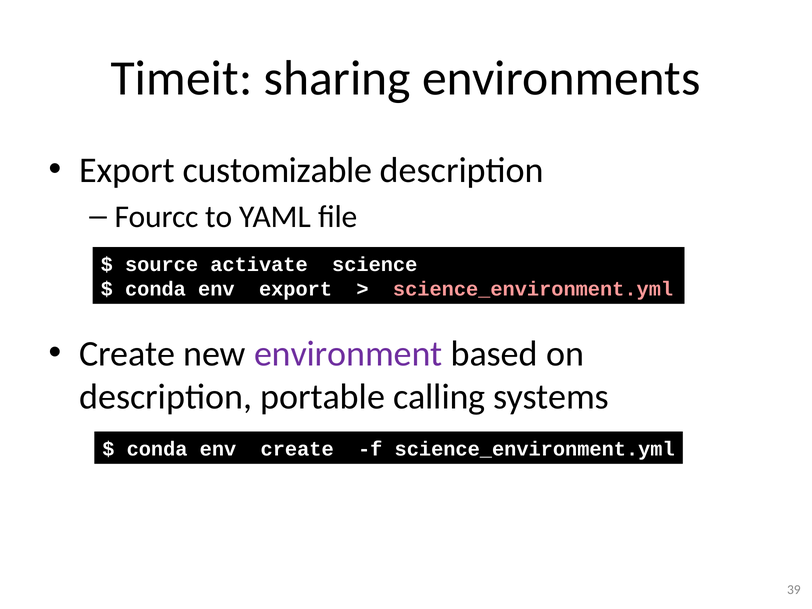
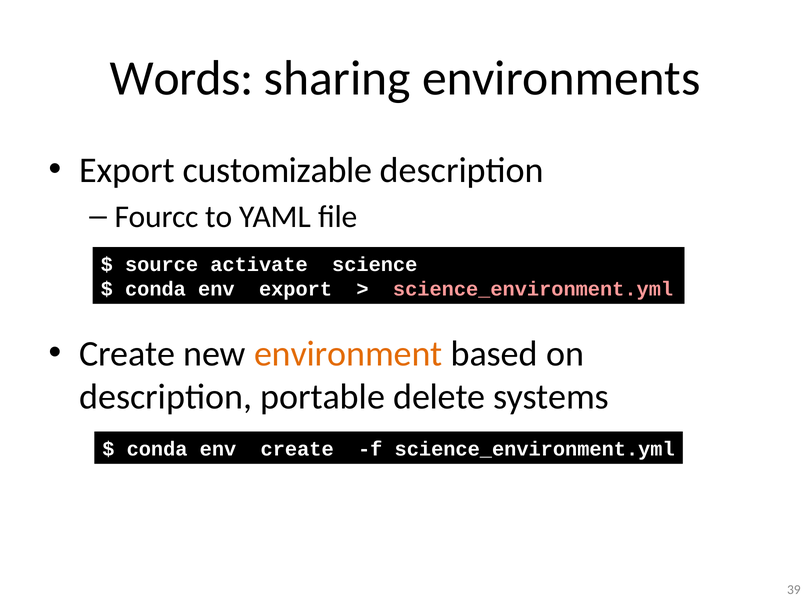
Timeit: Timeit -> Words
environment colour: purple -> orange
calling: calling -> delete
